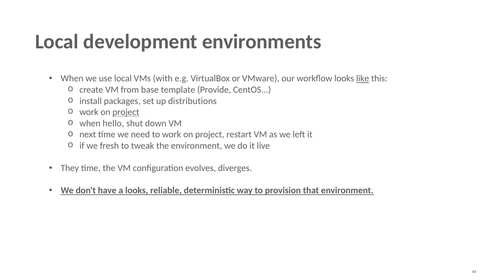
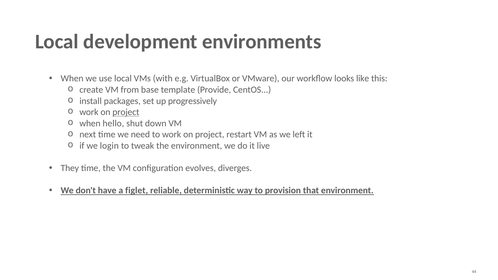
like underline: present -> none
distributions: distributions -> progressively
fresh: fresh -> login
a looks: looks -> figlet
